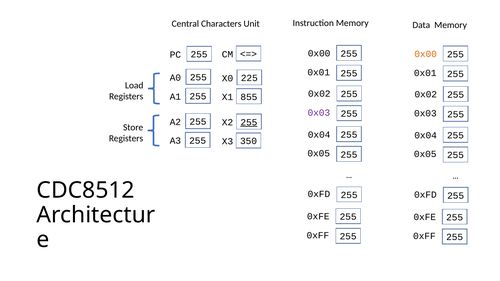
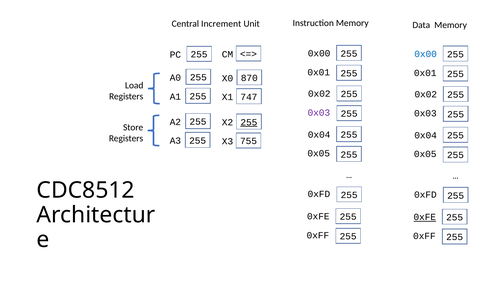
Characters: Characters -> Increment
0x00 at (426, 54) colour: orange -> blue
225: 225 -> 870
855: 855 -> 747
350: 350 -> 755
0xFE at (425, 217) underline: none -> present
